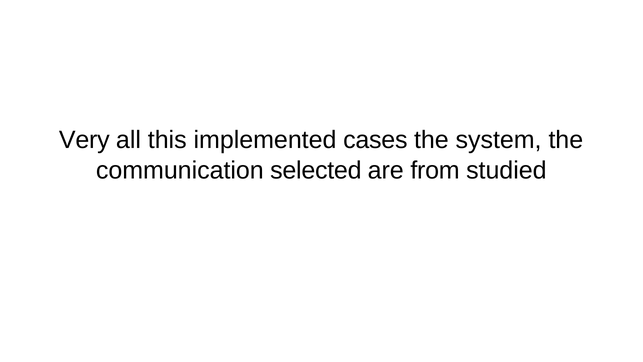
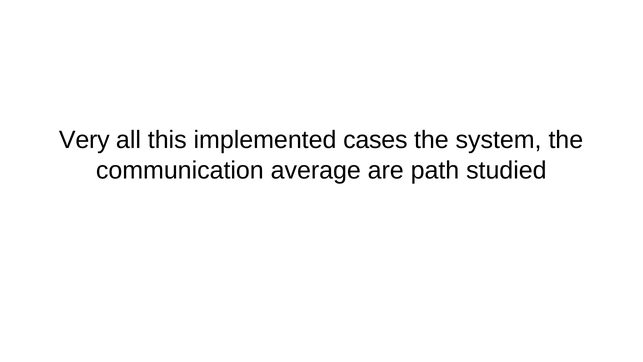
selected: selected -> average
from: from -> path
